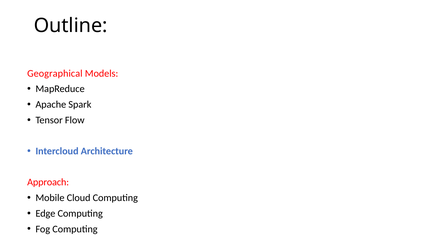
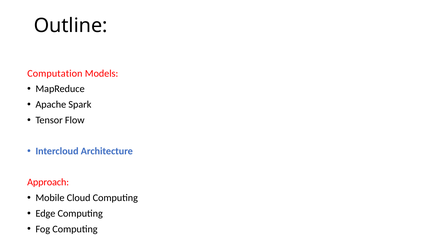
Geographical: Geographical -> Computation
